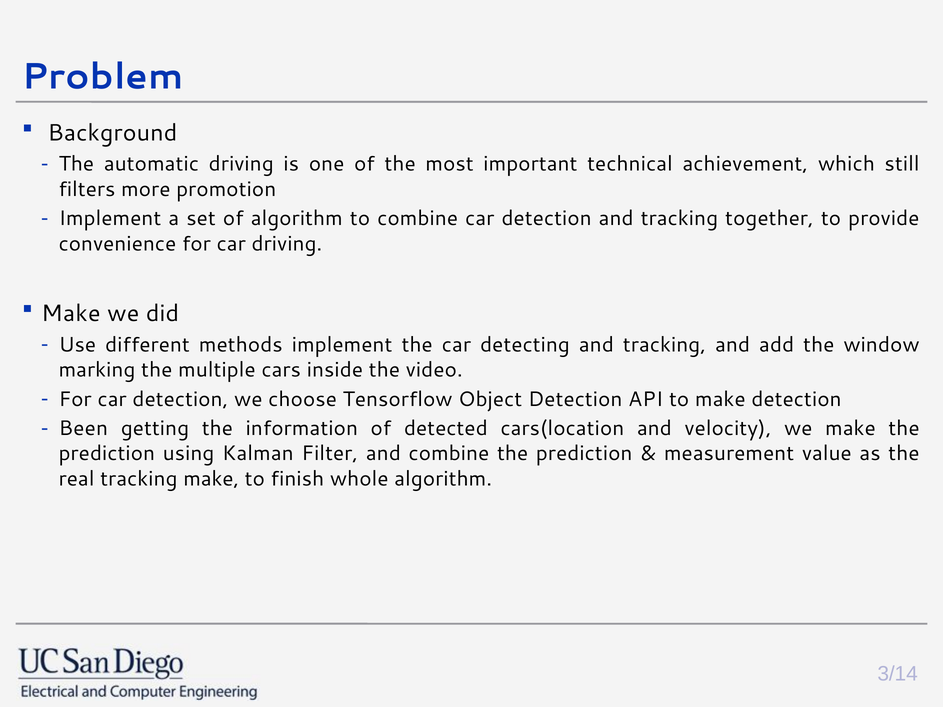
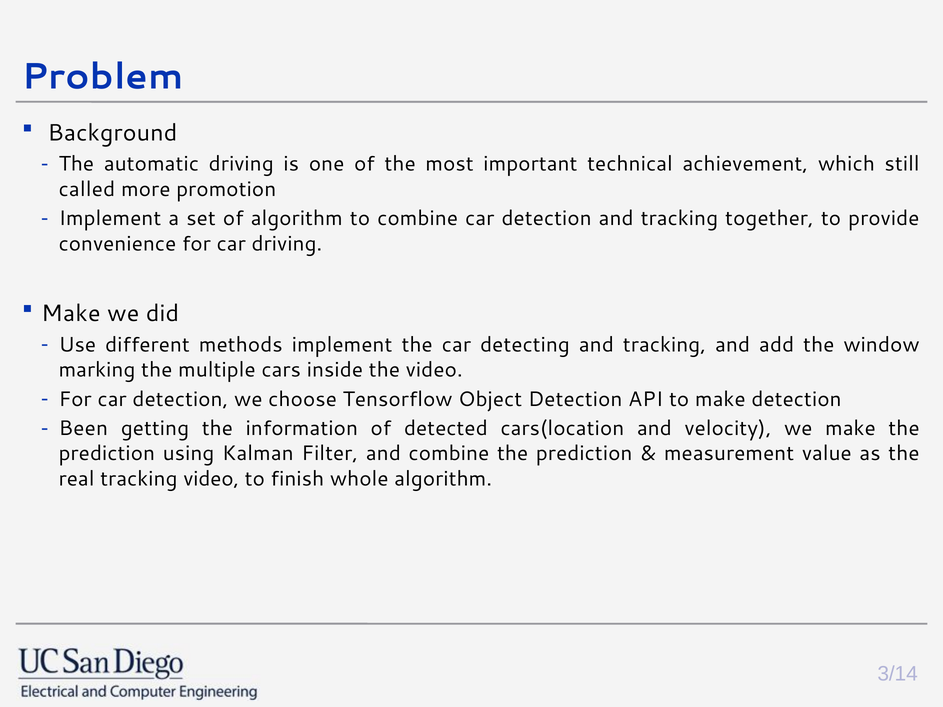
filters: filters -> called
tracking make: make -> video
